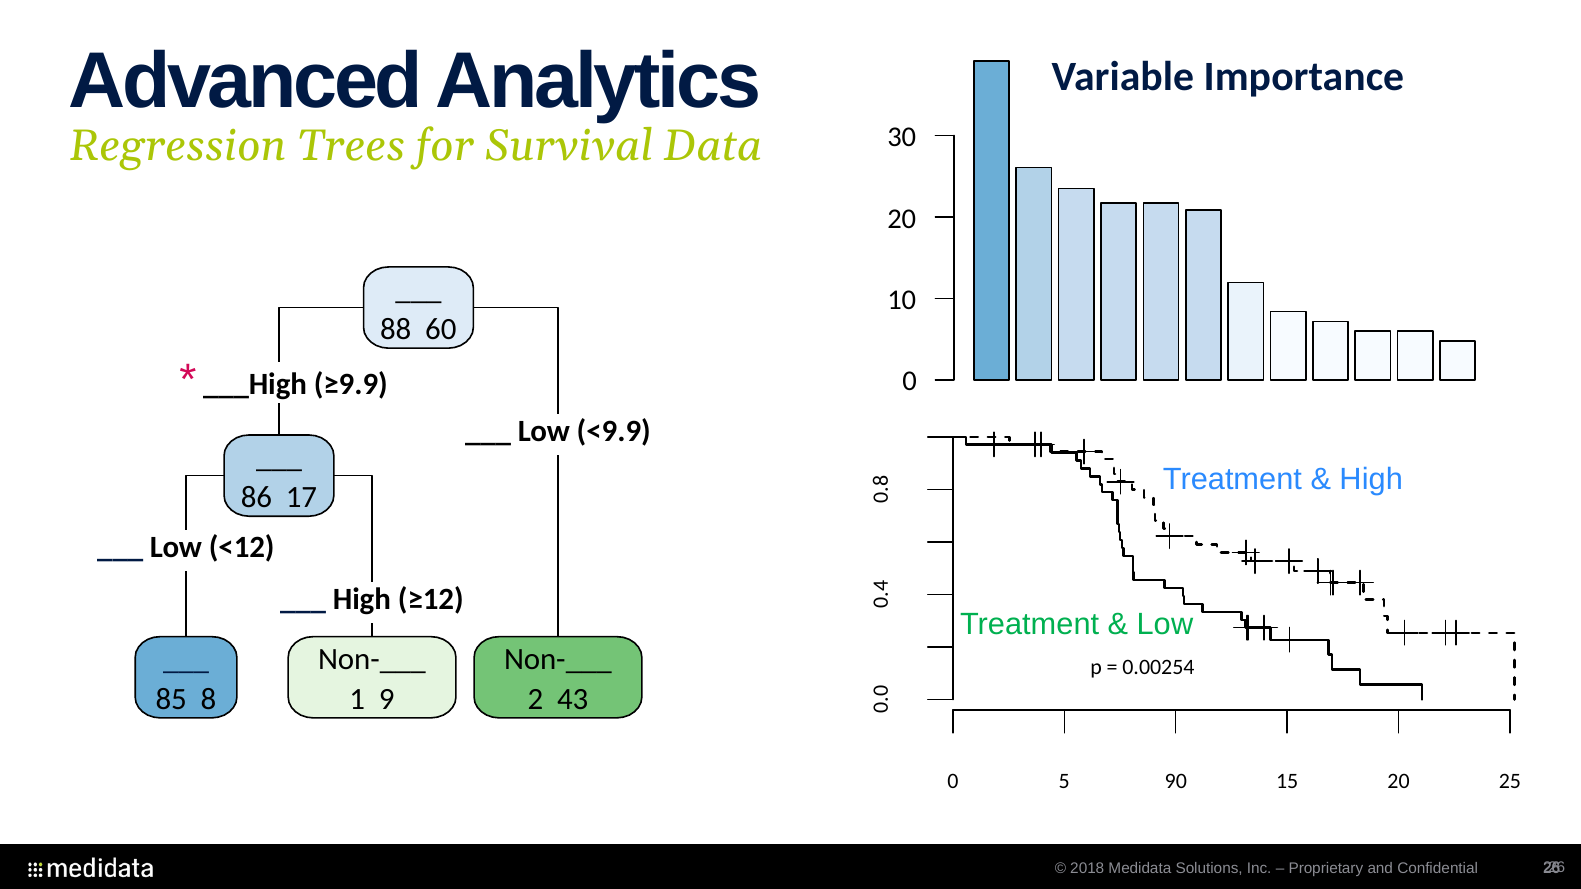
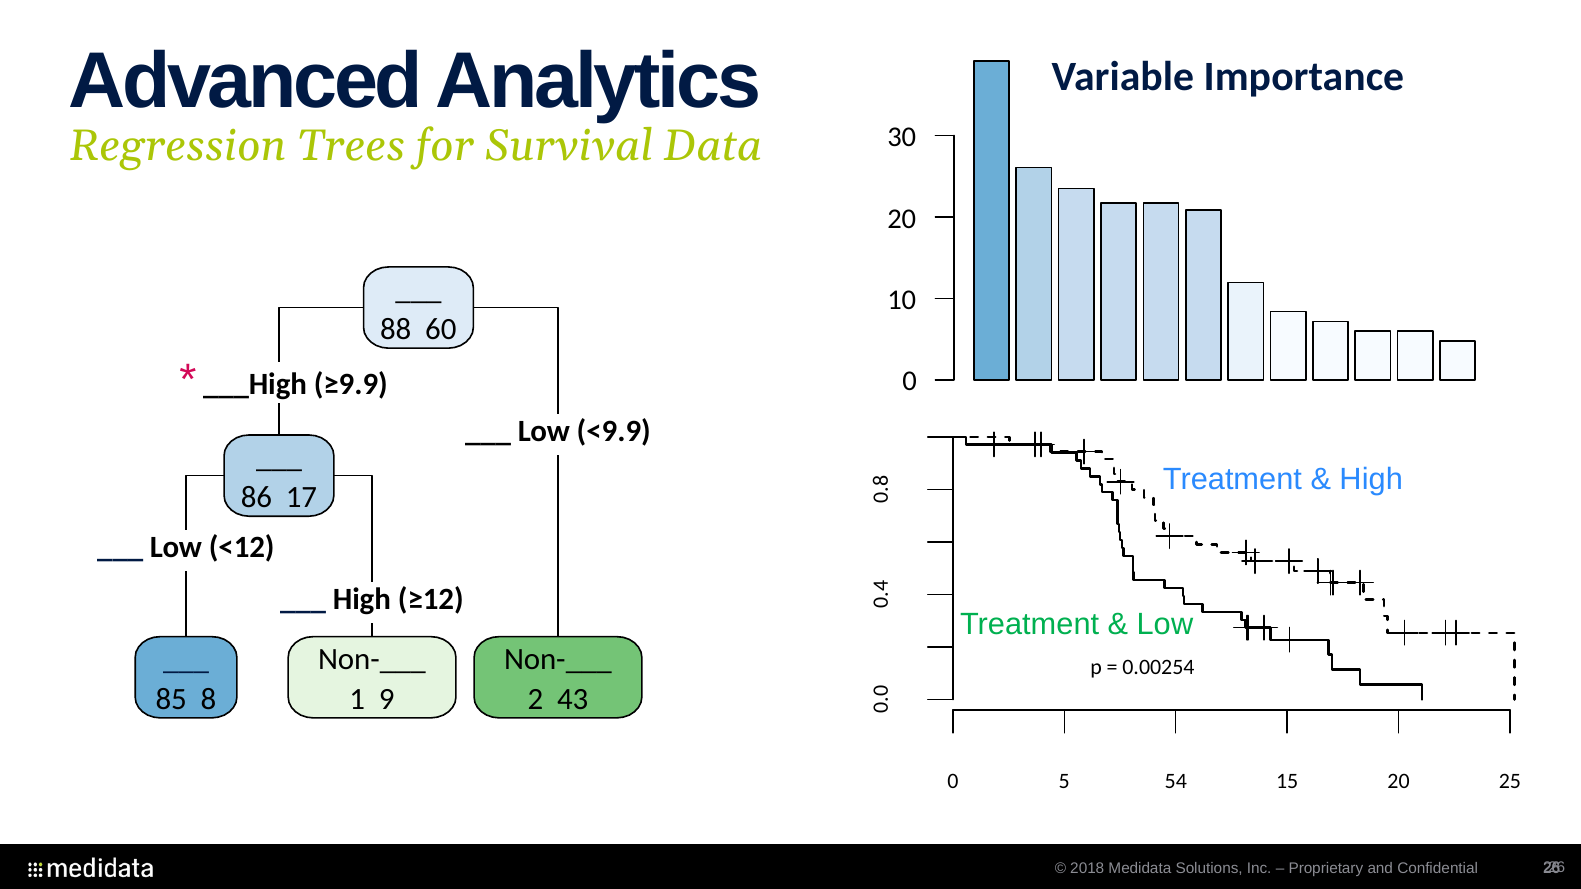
90: 90 -> 54
